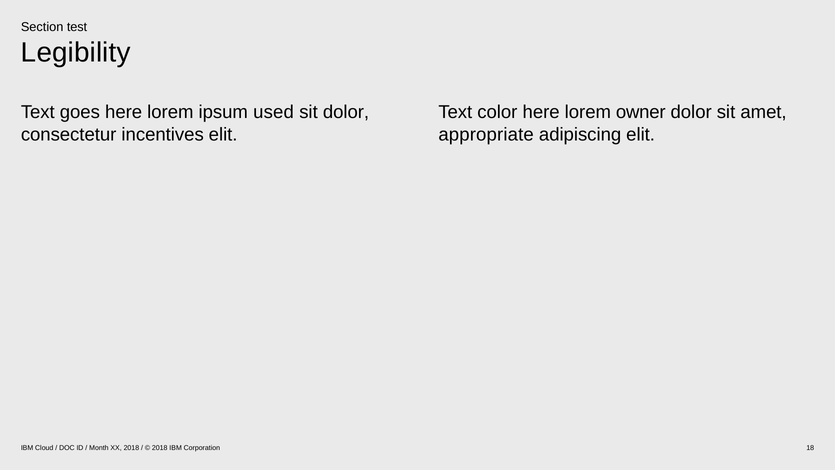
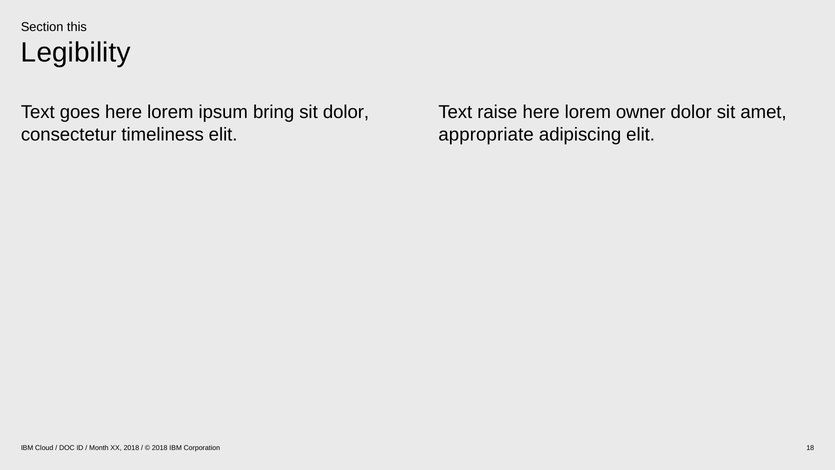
test: test -> this
used: used -> bring
color: color -> raise
incentives: incentives -> timeliness
